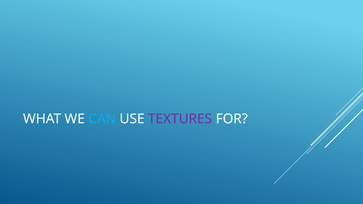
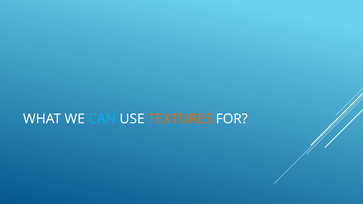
TEXTURES colour: purple -> orange
